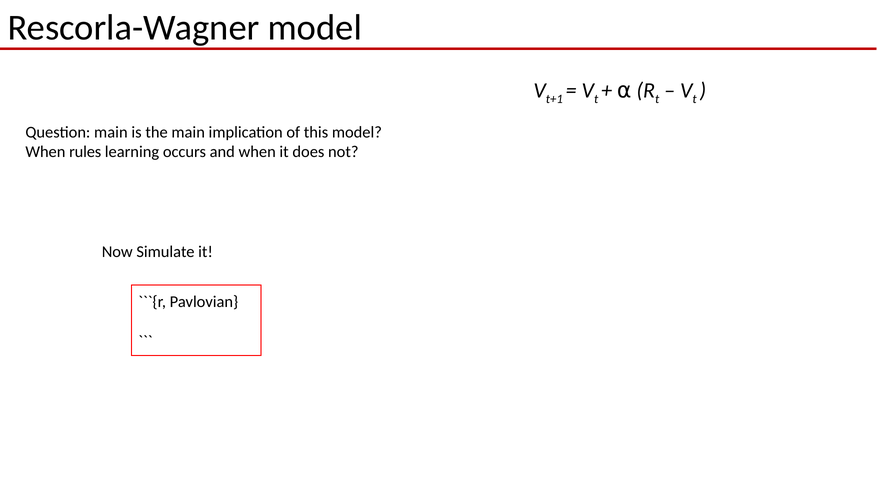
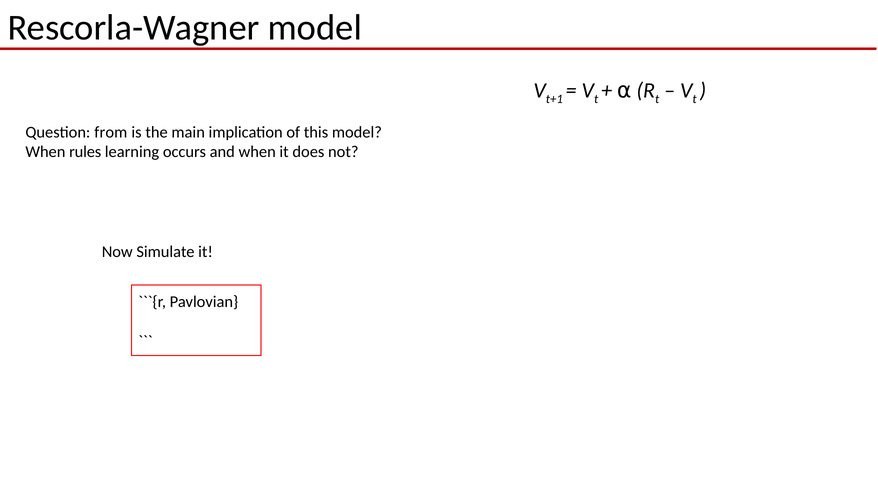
Question main: main -> from
